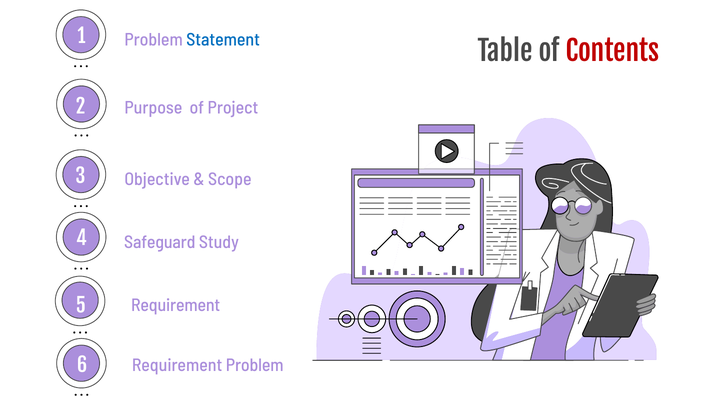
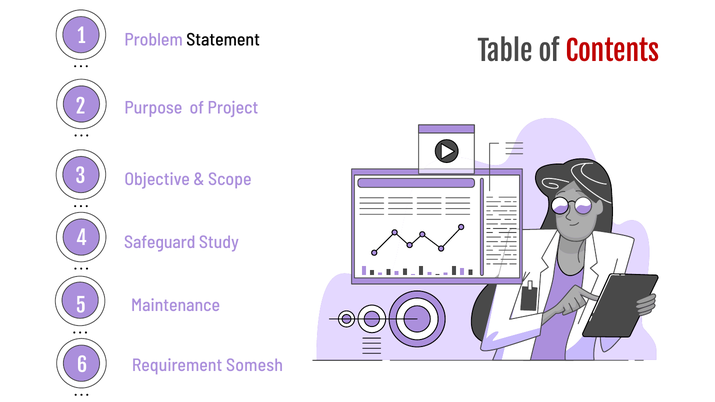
Statement colour: blue -> black
5 Requirement: Requirement -> Maintenance
Requirement Problem: Problem -> Somesh
